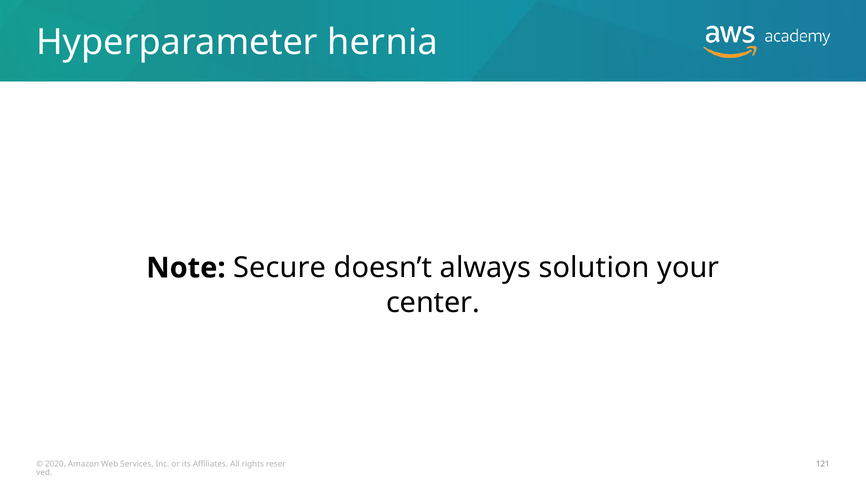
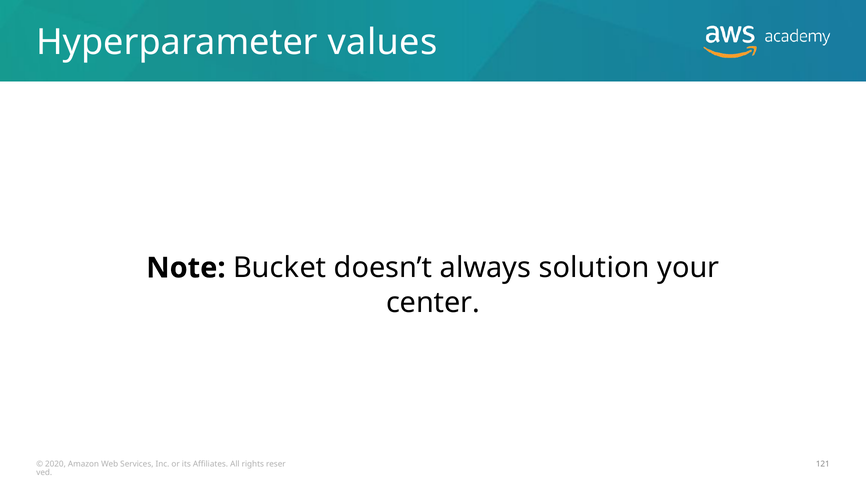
hernia: hernia -> values
Secure: Secure -> Bucket
